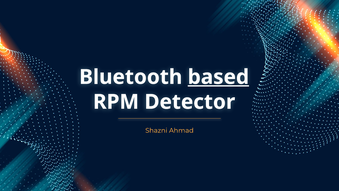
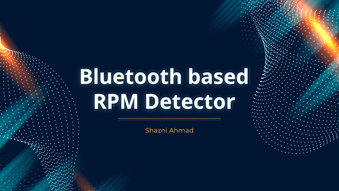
based underline: present -> none
